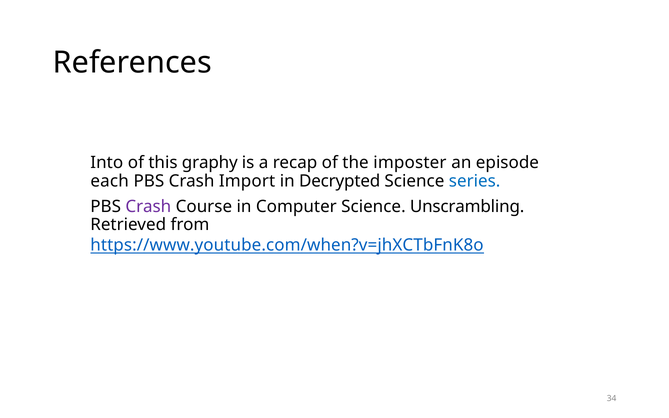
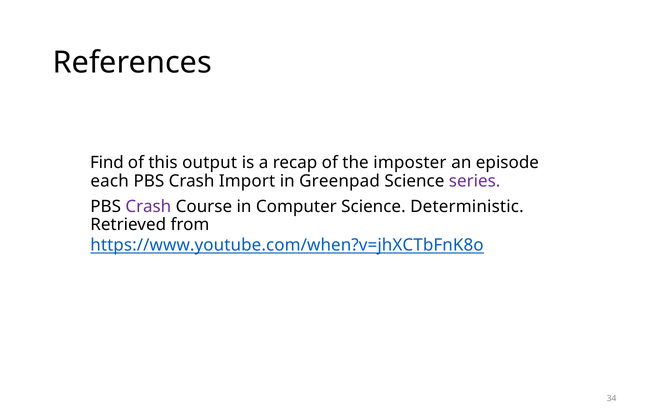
Into: Into -> Find
graphy: graphy -> output
Decrypted: Decrypted -> Greenpad
series colour: blue -> purple
Unscrambling: Unscrambling -> Deterministic
